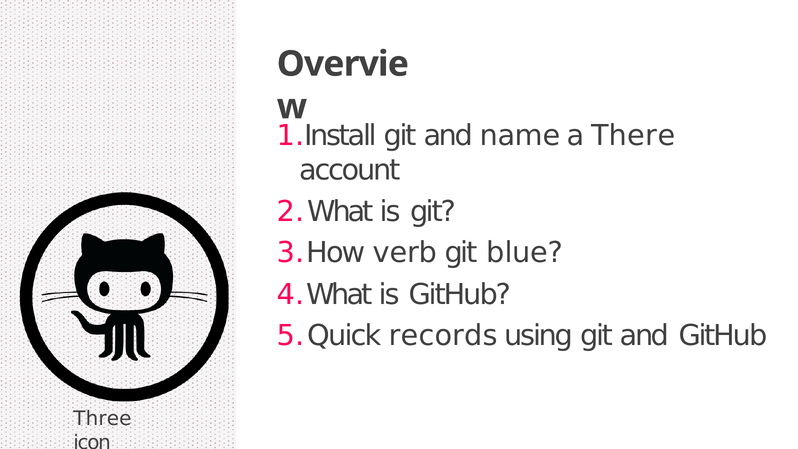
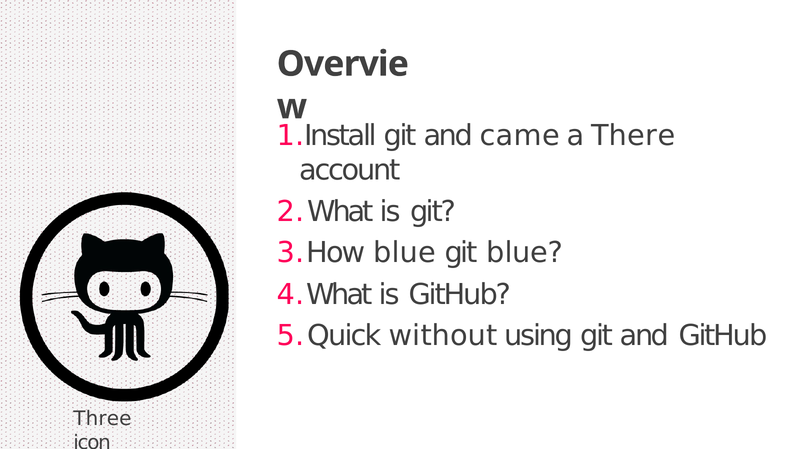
name: name -> came
verb at (405, 253): verb -> blue
records: records -> without
